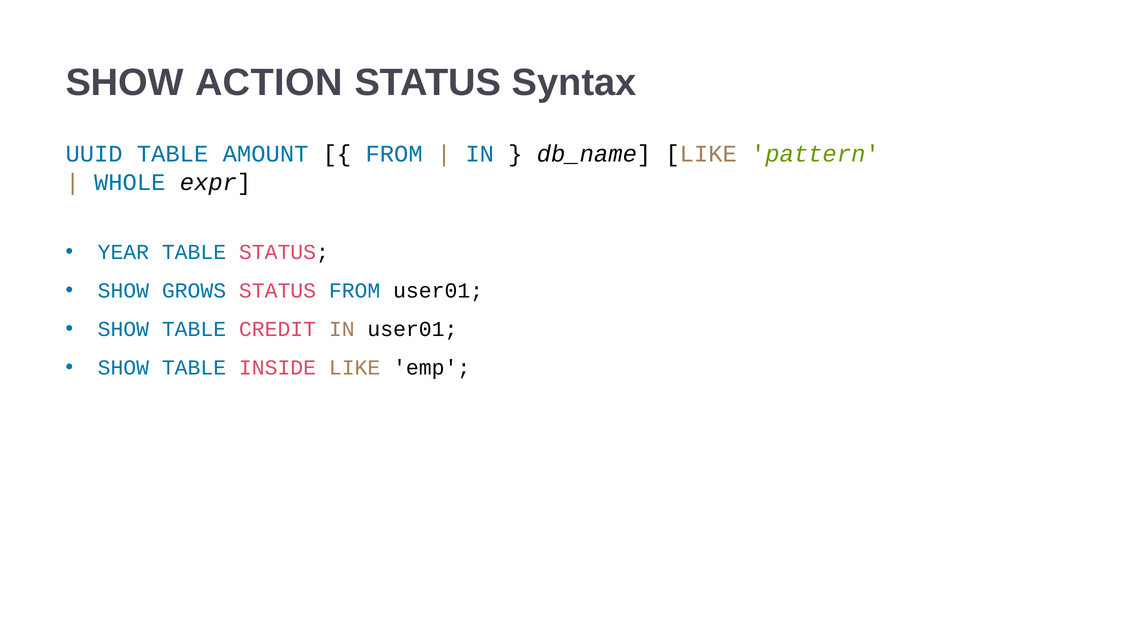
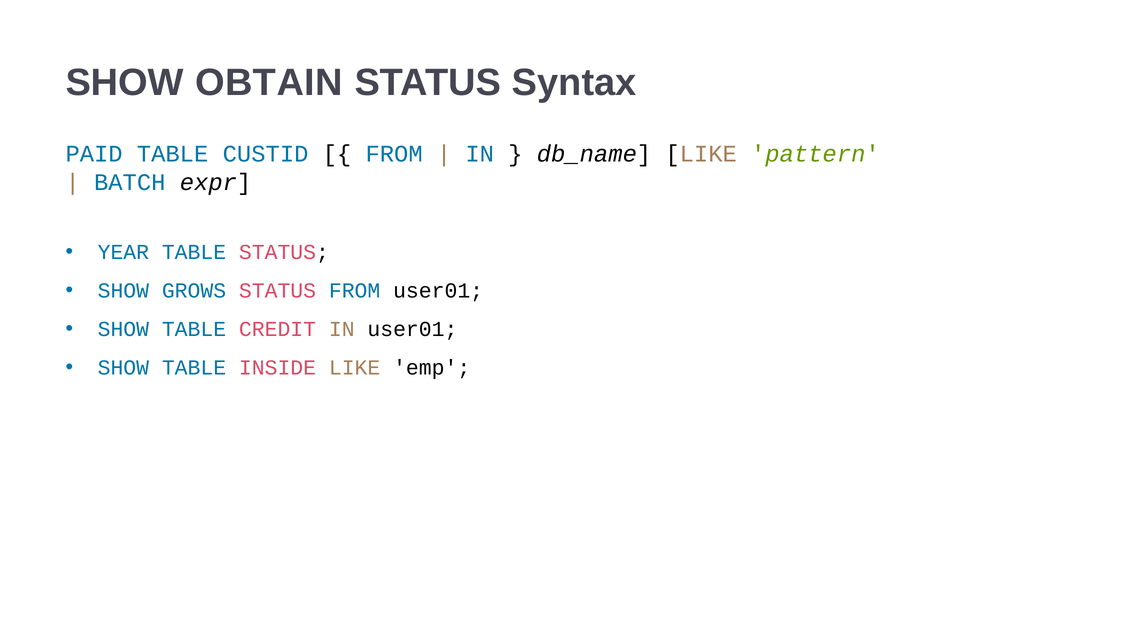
ACTION: ACTION -> OBTAIN
UUID: UUID -> PAID
AMOUNT: AMOUNT -> CUSTID
WHOLE: WHOLE -> BATCH
